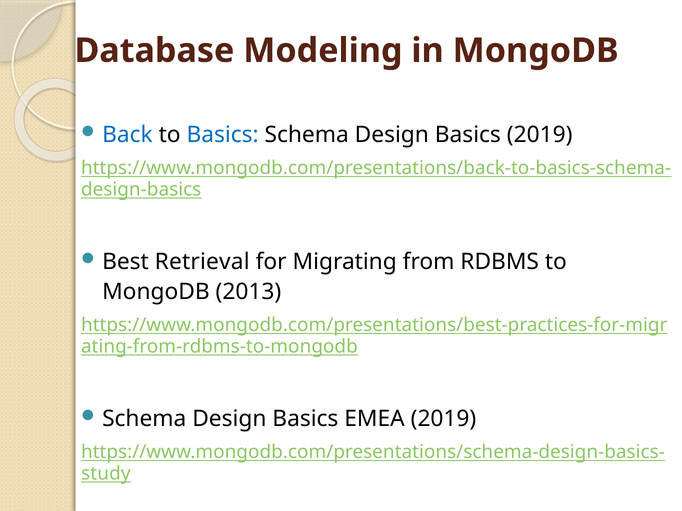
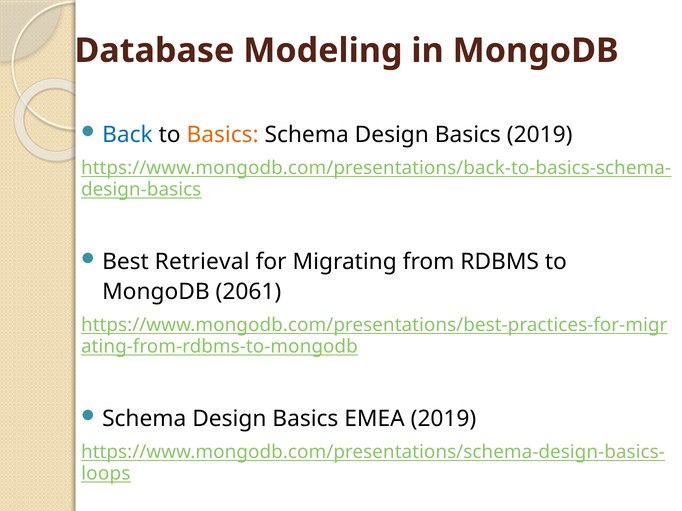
Basics at (223, 135) colour: blue -> orange
2013: 2013 -> 2061
study: study -> loops
